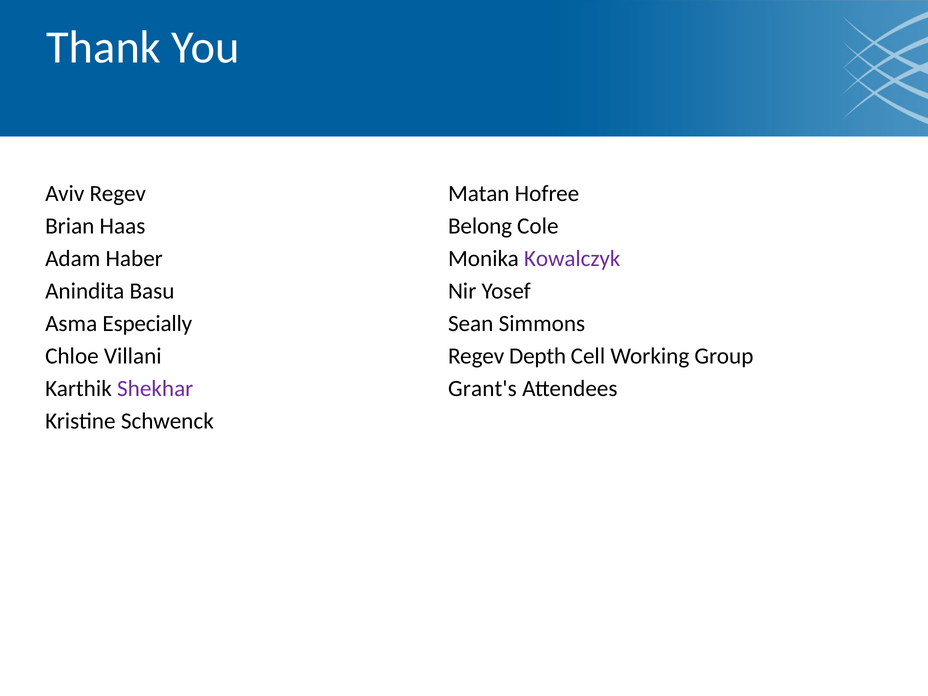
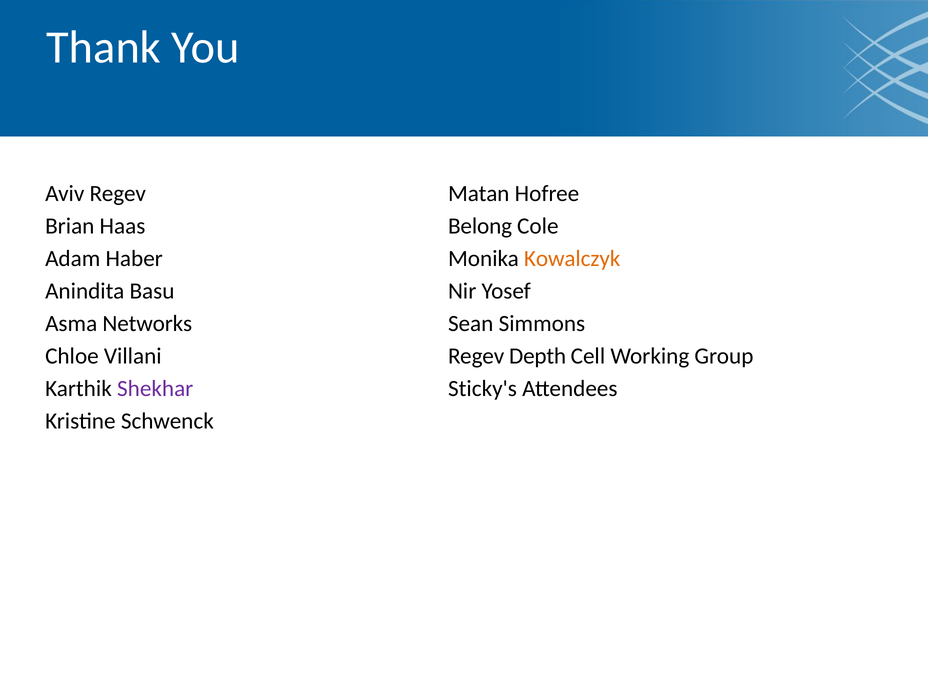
Kowalczyk colour: purple -> orange
Especially: Especially -> Networks
Grant's: Grant's -> Sticky's
